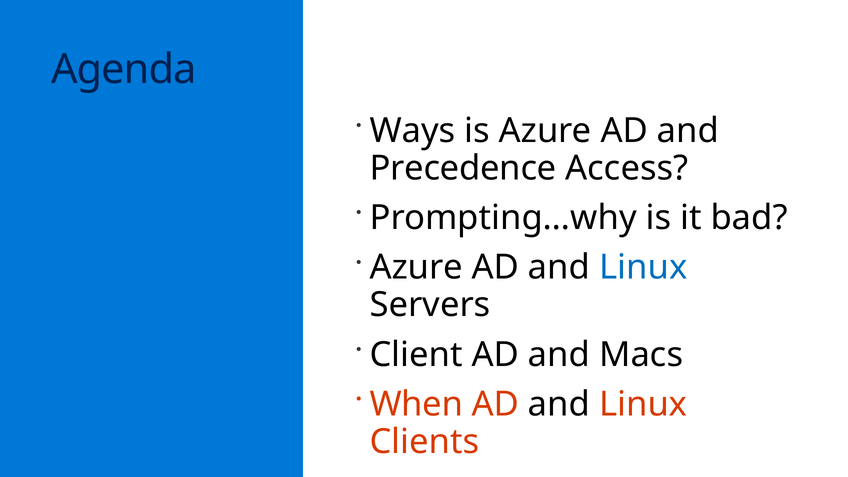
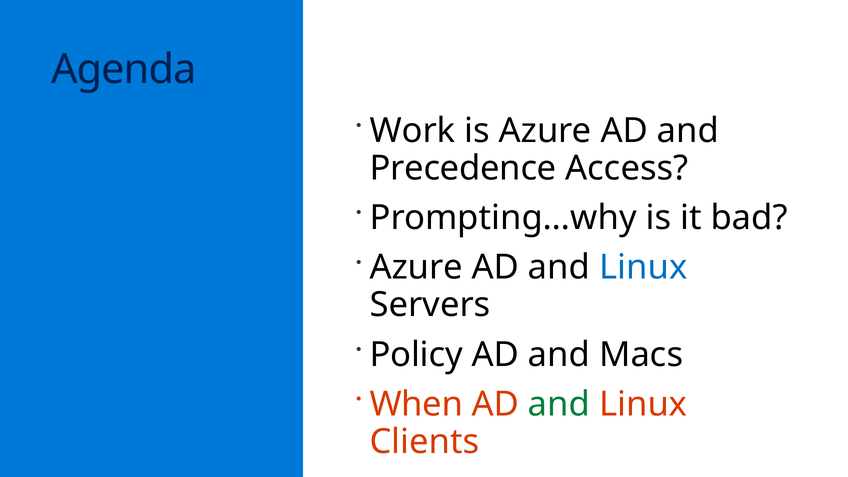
Ways: Ways -> Work
Client: Client -> Policy
and at (559, 404) colour: black -> green
